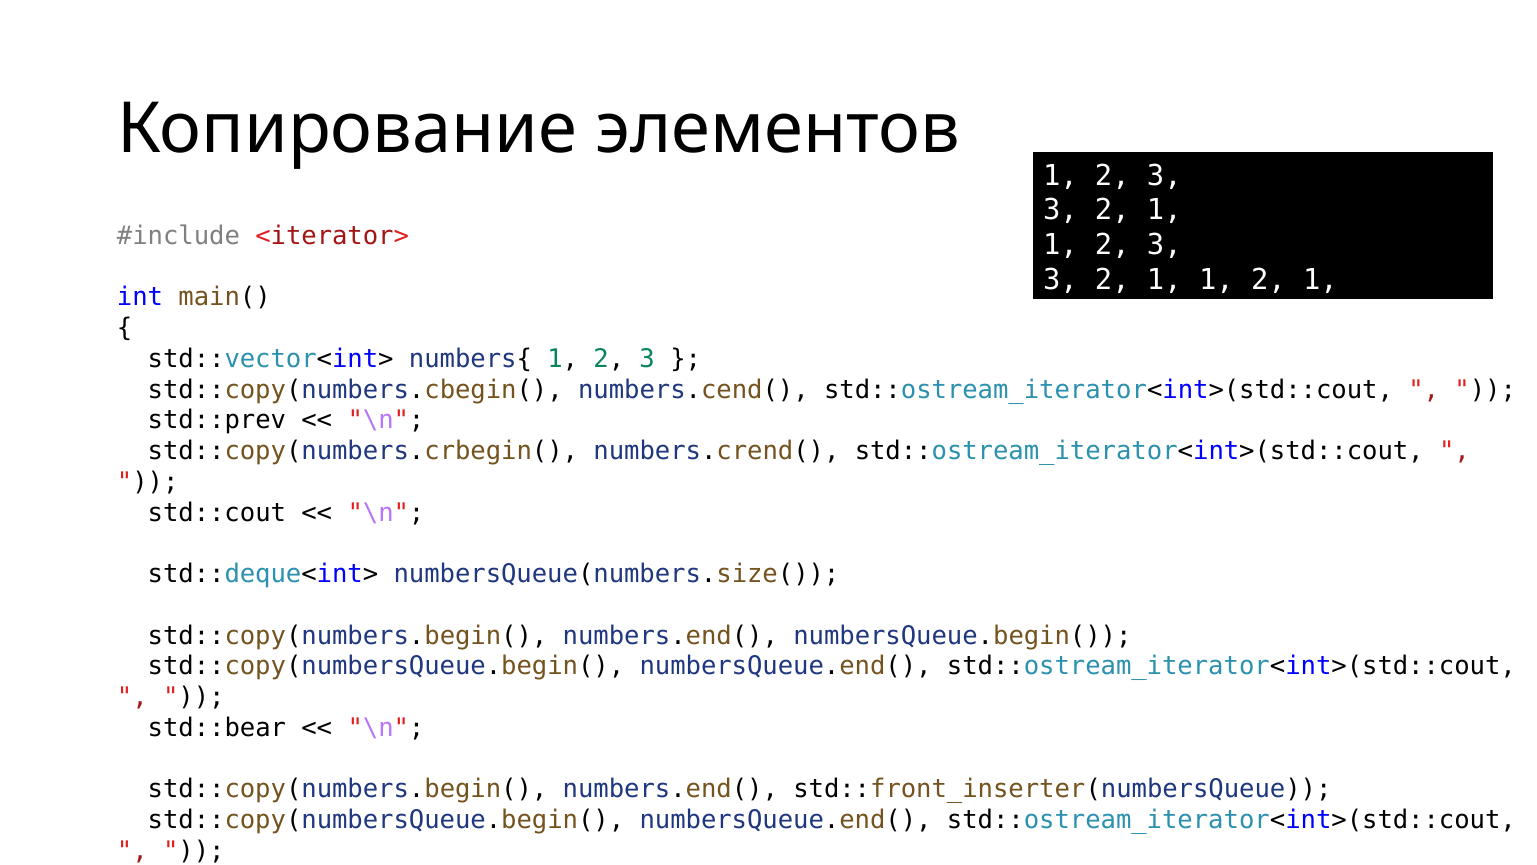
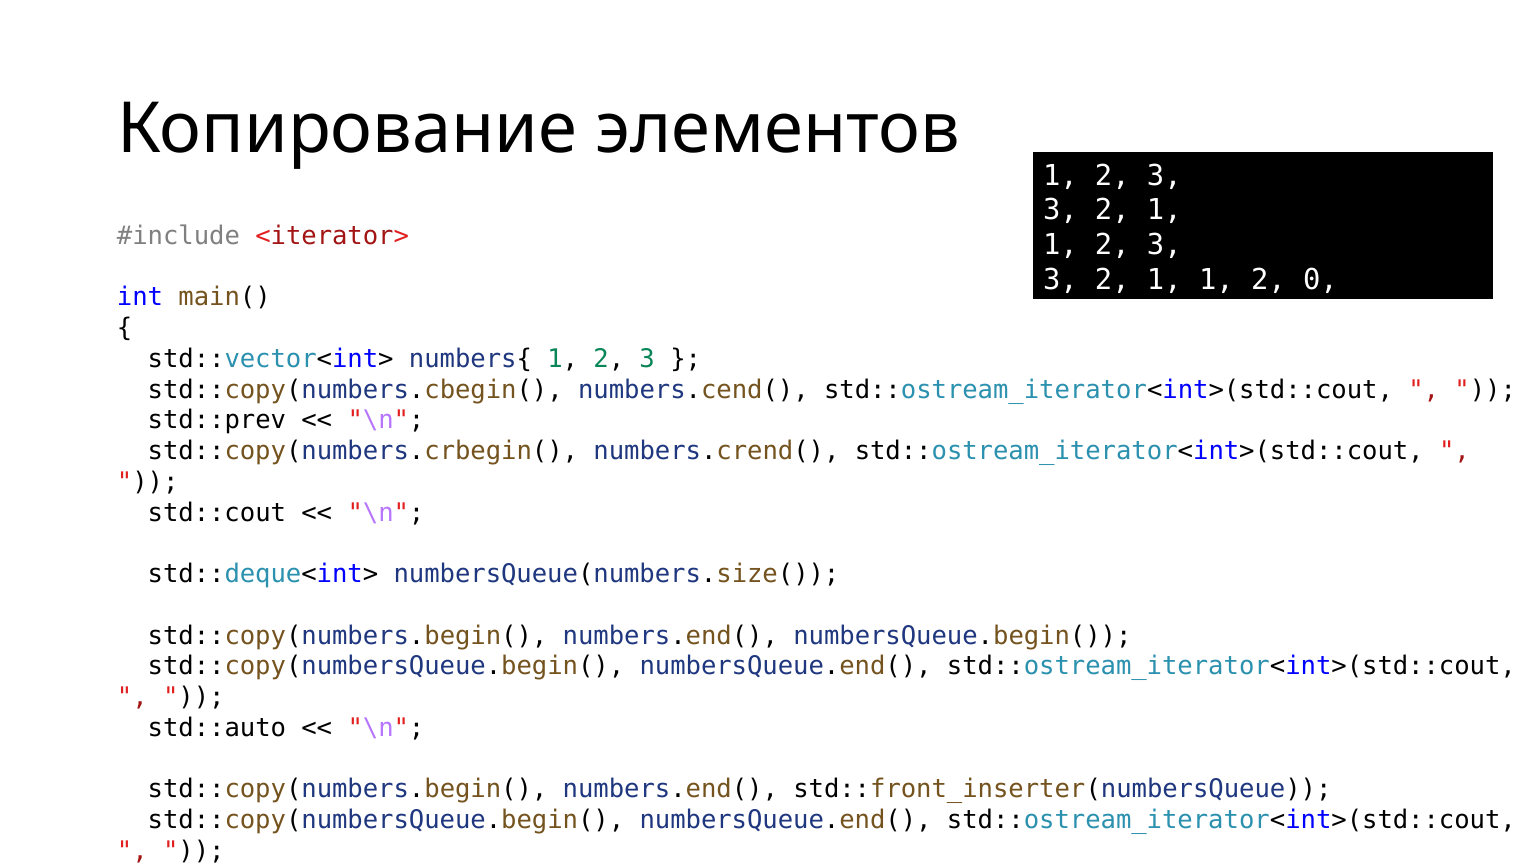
1 2 1: 1 -> 0
std::bear: std::bear -> std::auto
